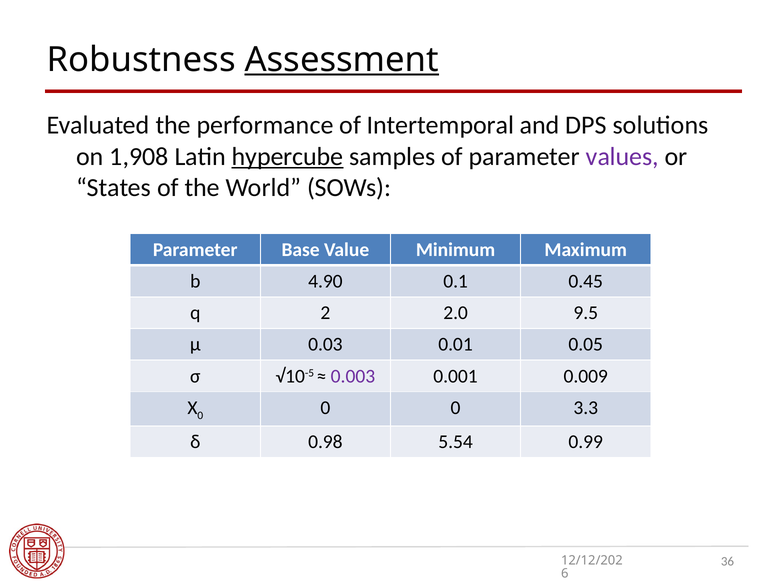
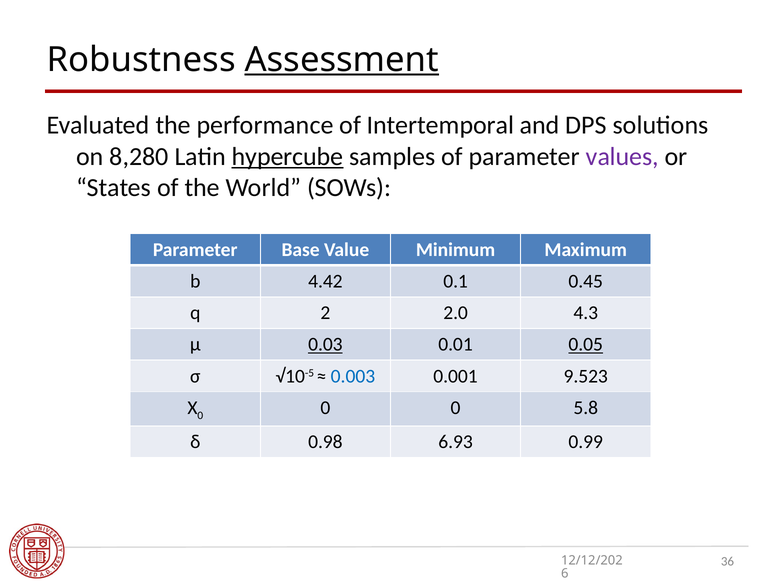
1,908: 1,908 -> 8,280
4.90: 4.90 -> 4.42
9.5: 9.5 -> 4.3
0.03 underline: none -> present
0.05 underline: none -> present
0.003 colour: purple -> blue
0.009: 0.009 -> 9.523
3.3: 3.3 -> 5.8
5.54: 5.54 -> 6.93
